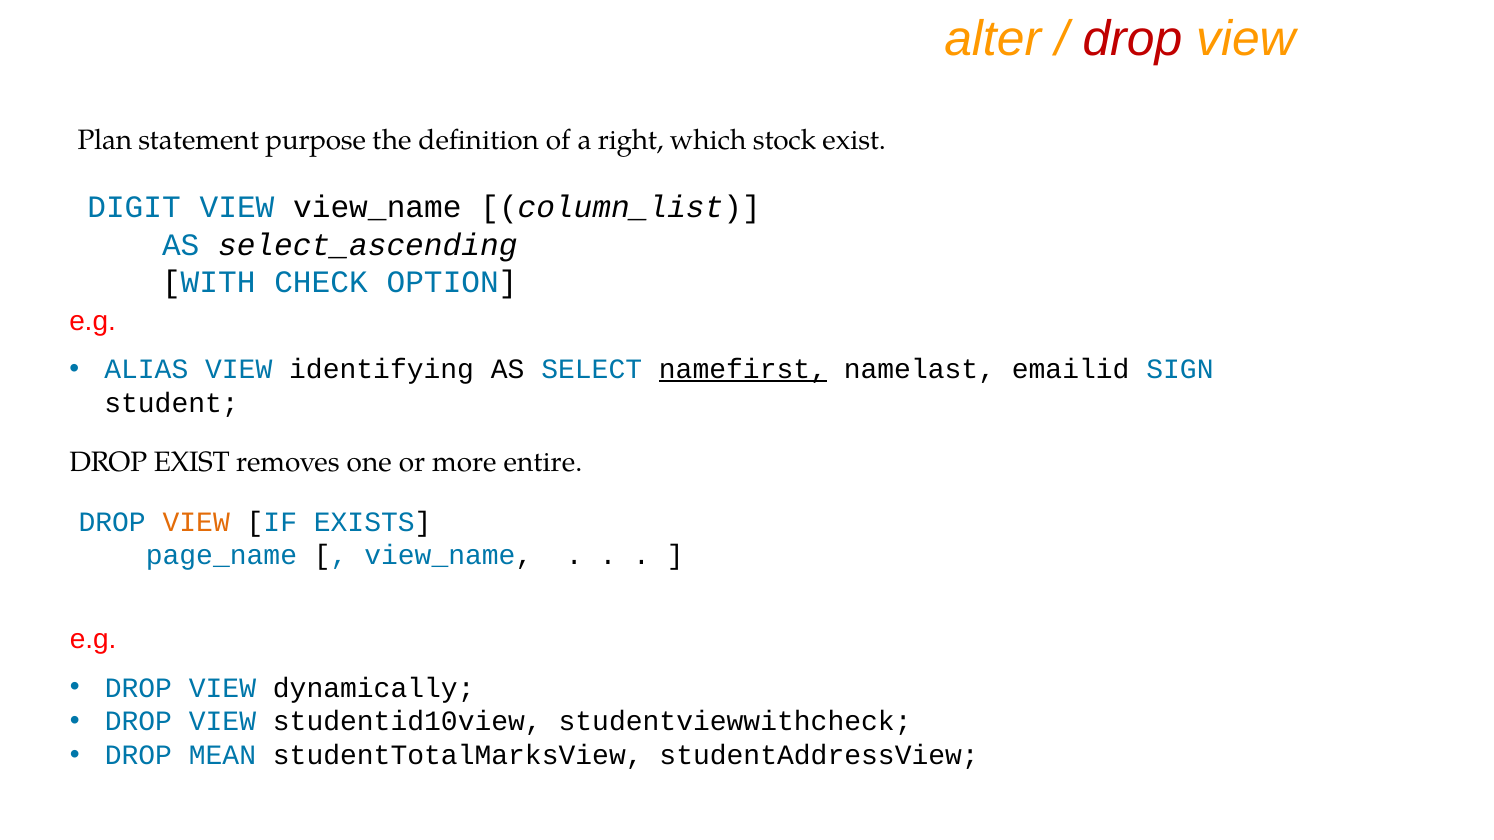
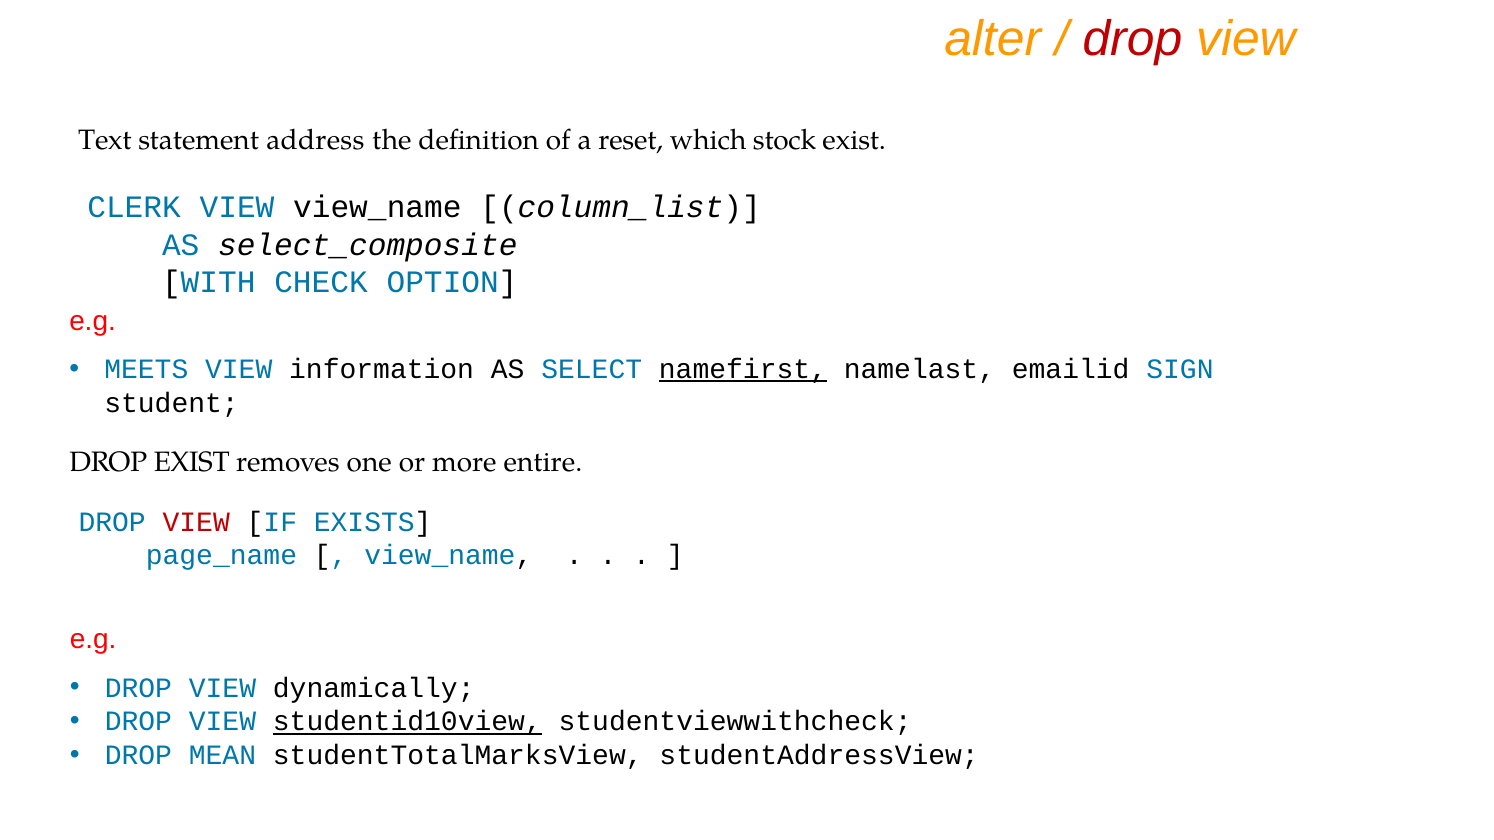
Plan: Plan -> Text
purpose: purpose -> address
right: right -> reset
DIGIT: DIGIT -> CLERK
select_ascending: select_ascending -> select_composite
ALIAS: ALIAS -> MEETS
identifying: identifying -> information
VIEW at (196, 522) colour: orange -> red
studentid10view underline: none -> present
